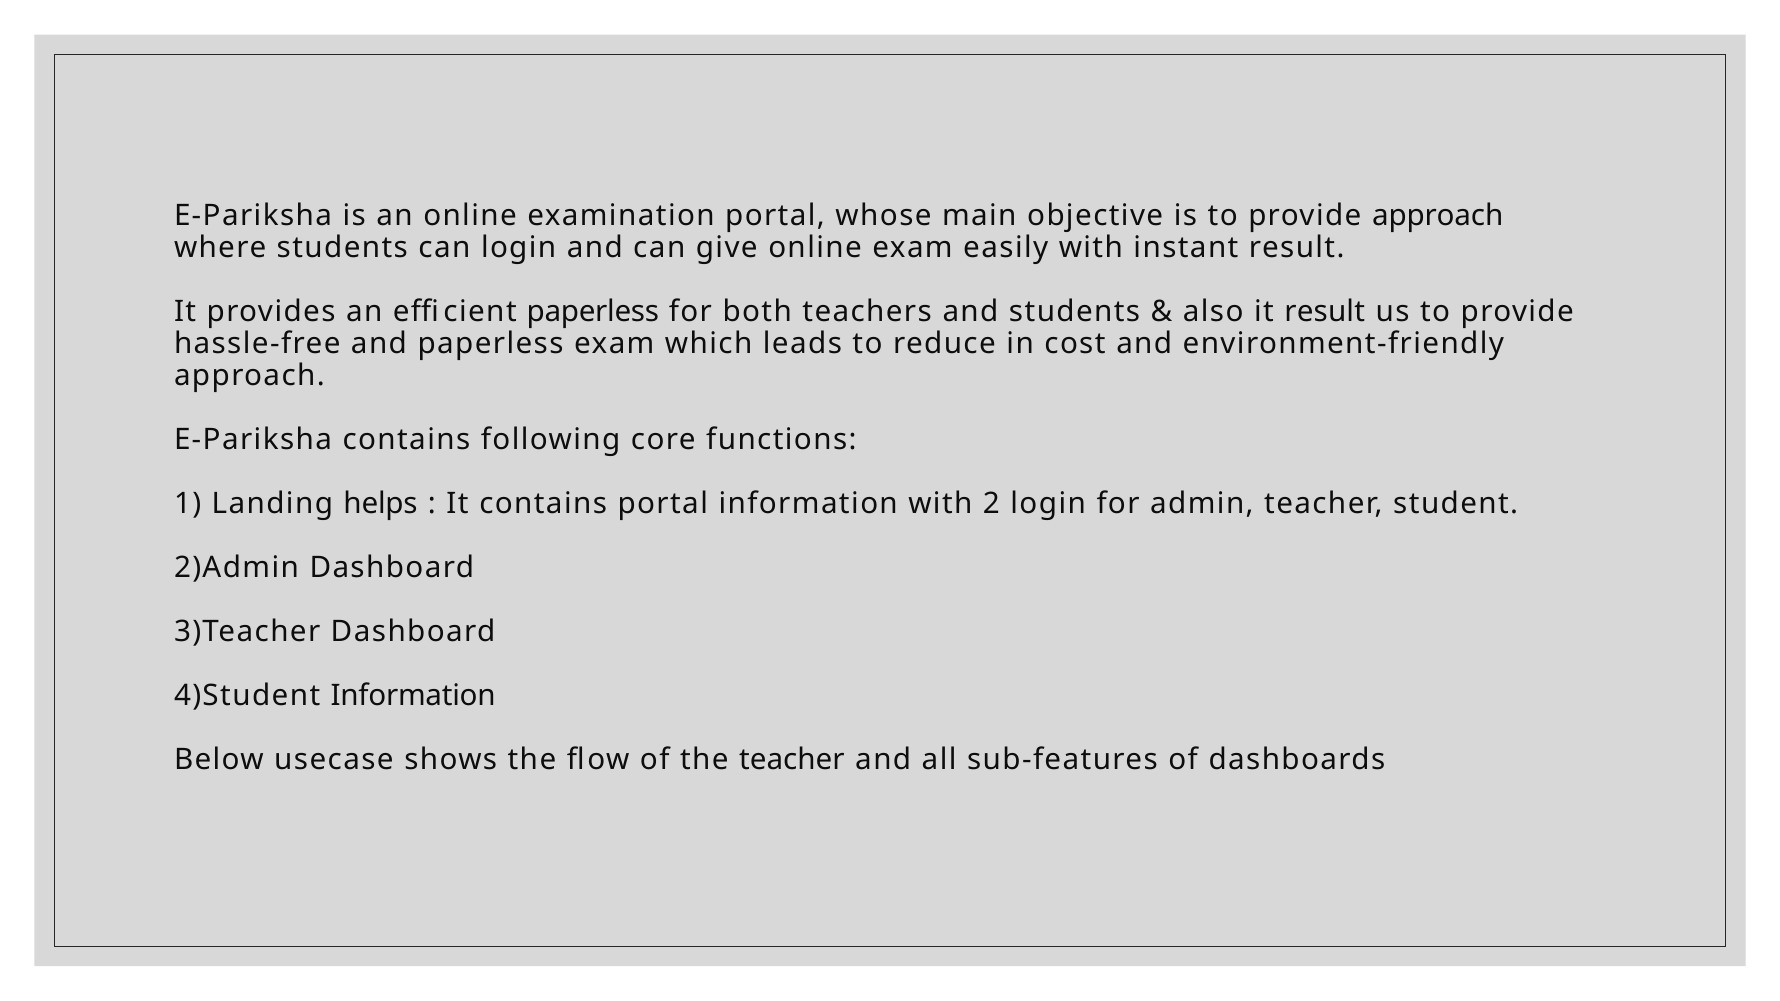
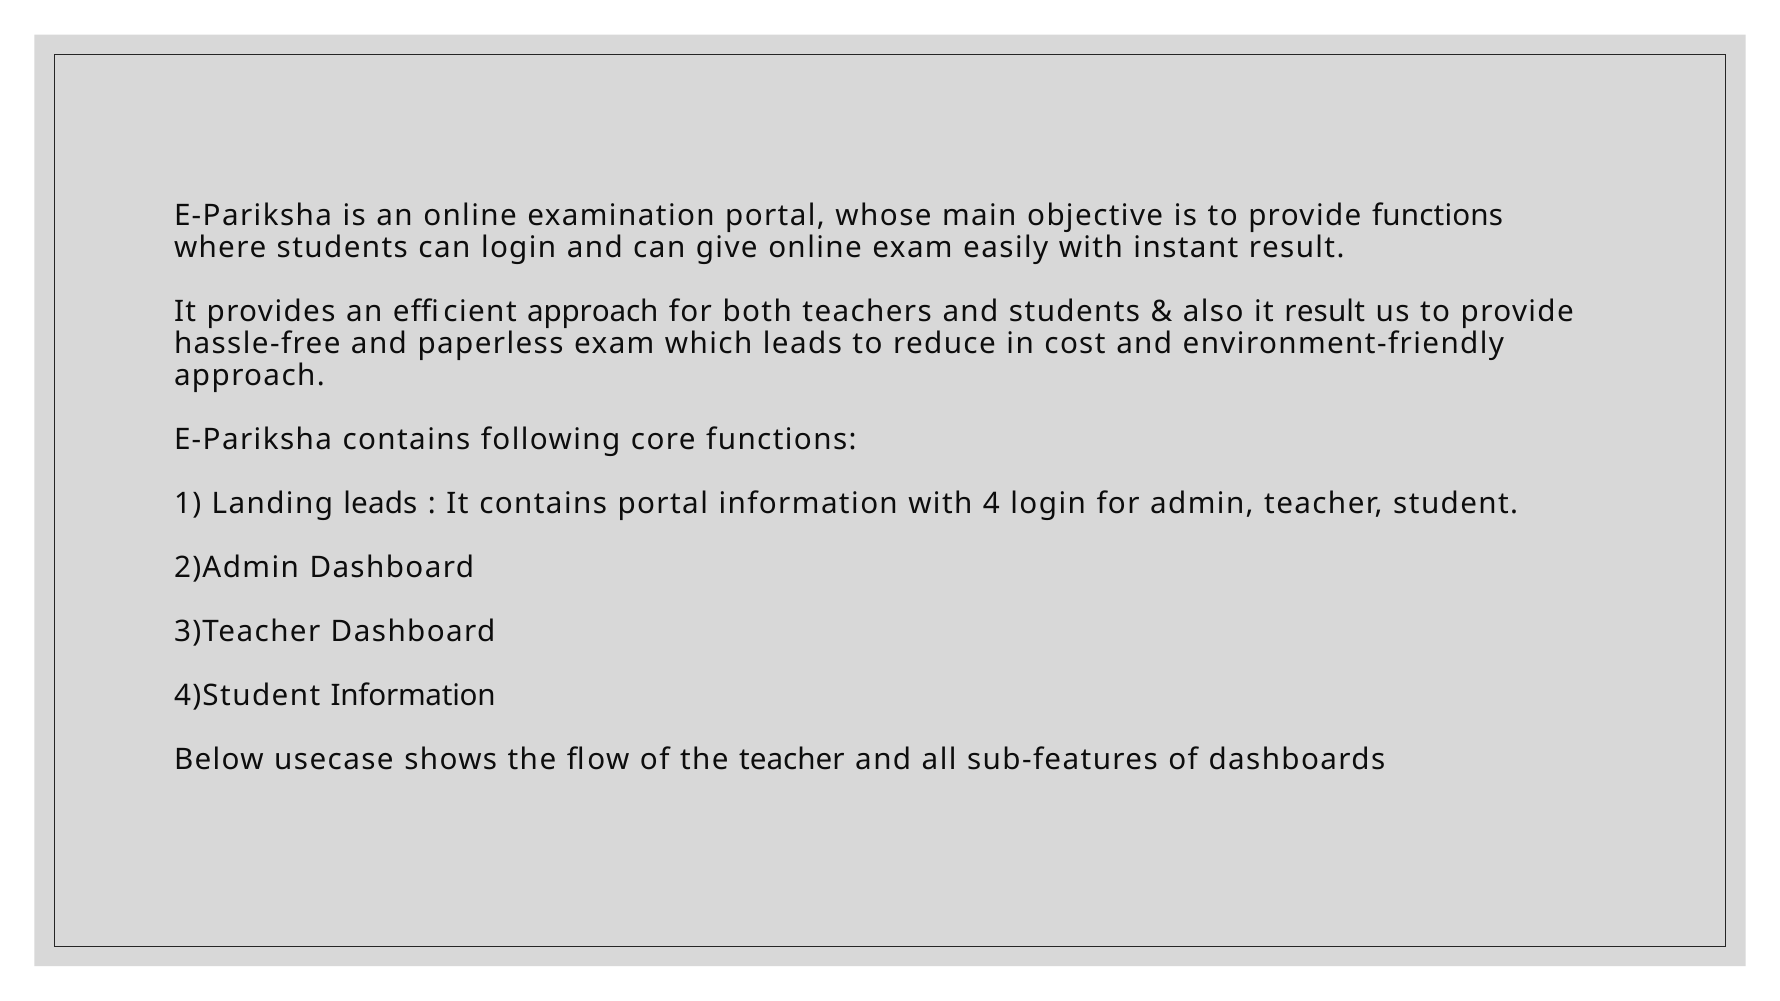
provide approach: approach -> functions
efficient paperless: paperless -> approach
Landing helps: helps -> leads
2: 2 -> 4
